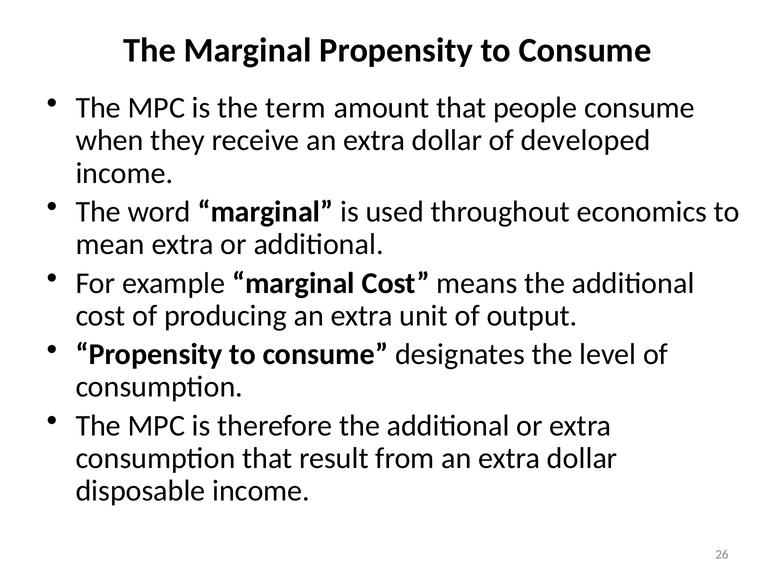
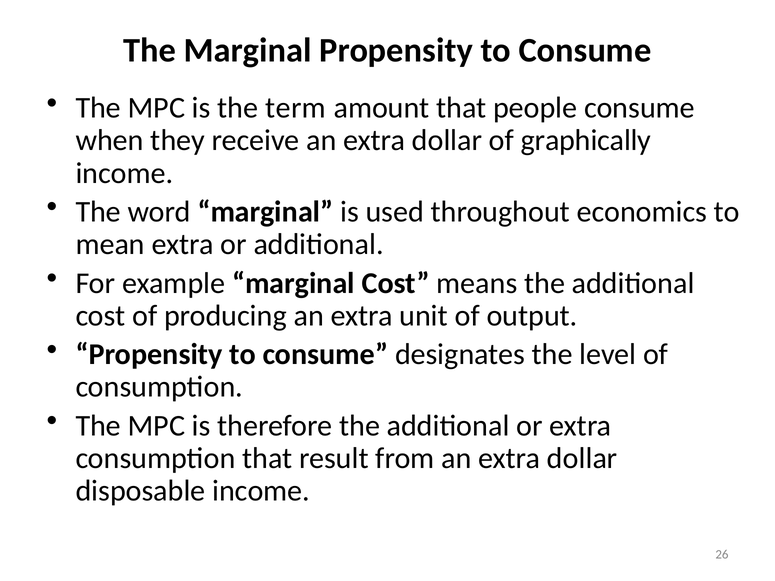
developed: developed -> graphically
